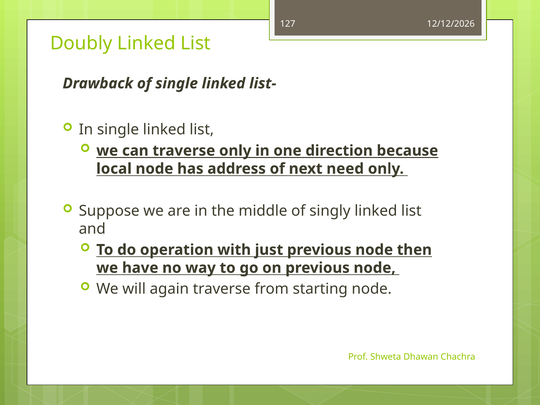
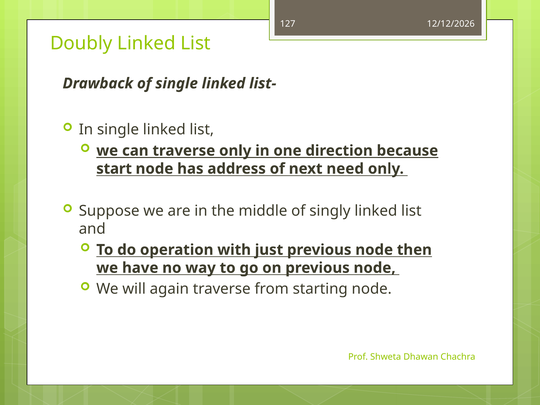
local: local -> start
